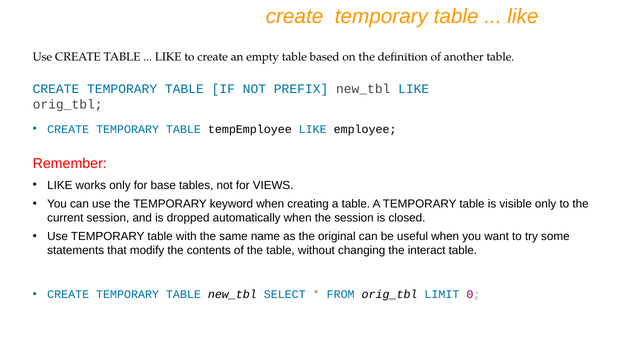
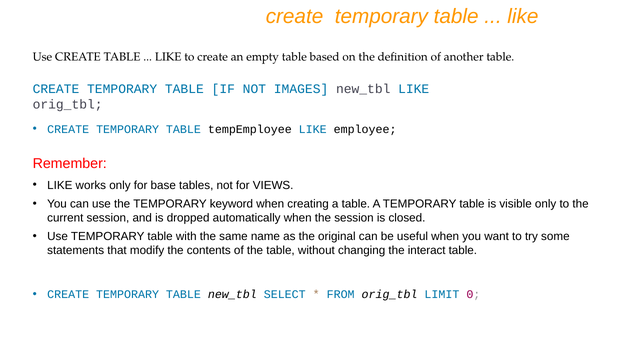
PREFIX: PREFIX -> IMAGES
